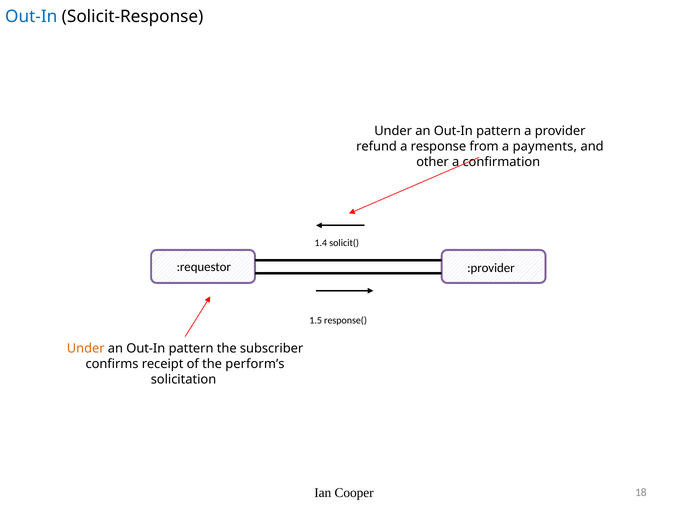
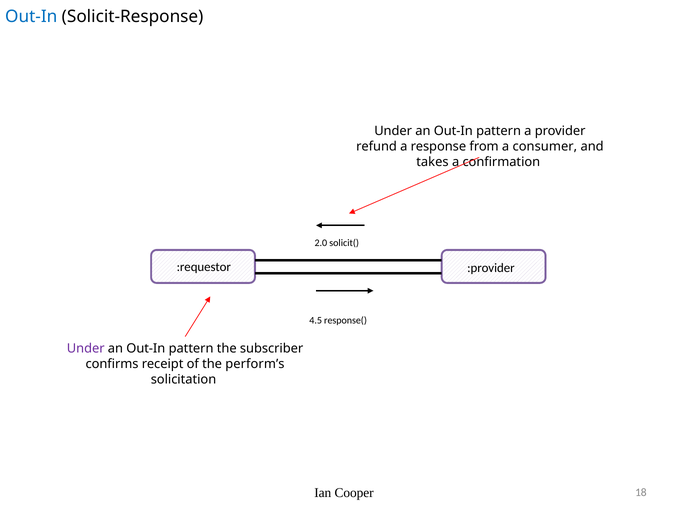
payments: payments -> consumer
other: other -> takes
1.4: 1.4 -> 2.0
1.5: 1.5 -> 4.5
Under at (86, 349) colour: orange -> purple
